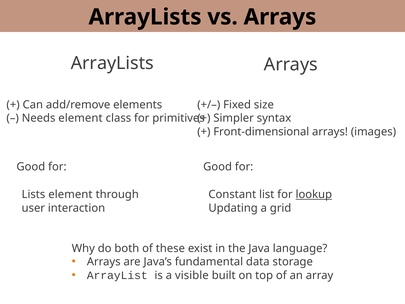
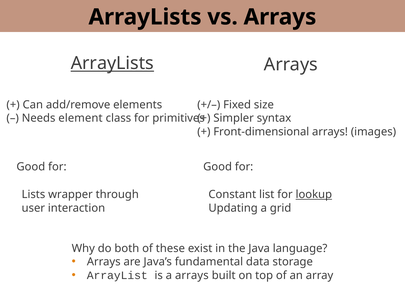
ArrayLists at (112, 63) underline: none -> present
Lists element: element -> wrapper
a visible: visible -> arrays
